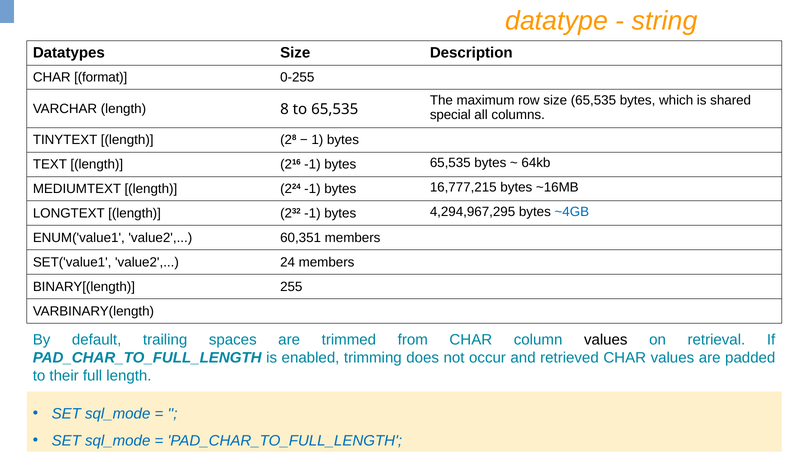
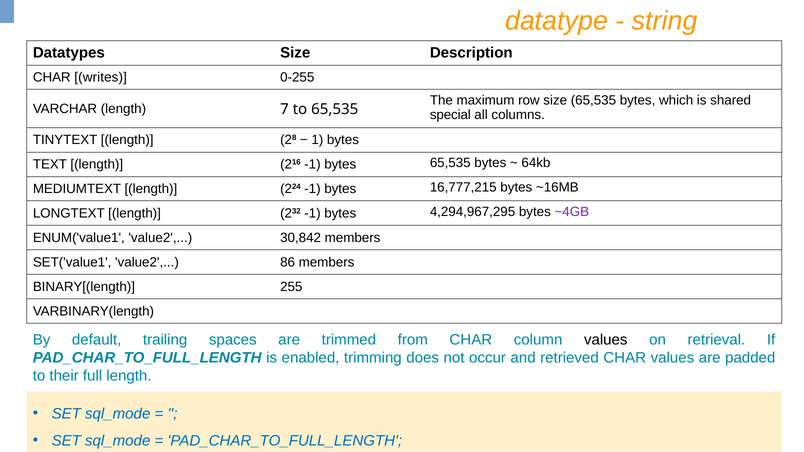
format: format -> writes
8: 8 -> 7
~4GB colour: blue -> purple
60,351: 60,351 -> 30,842
24: 24 -> 86
